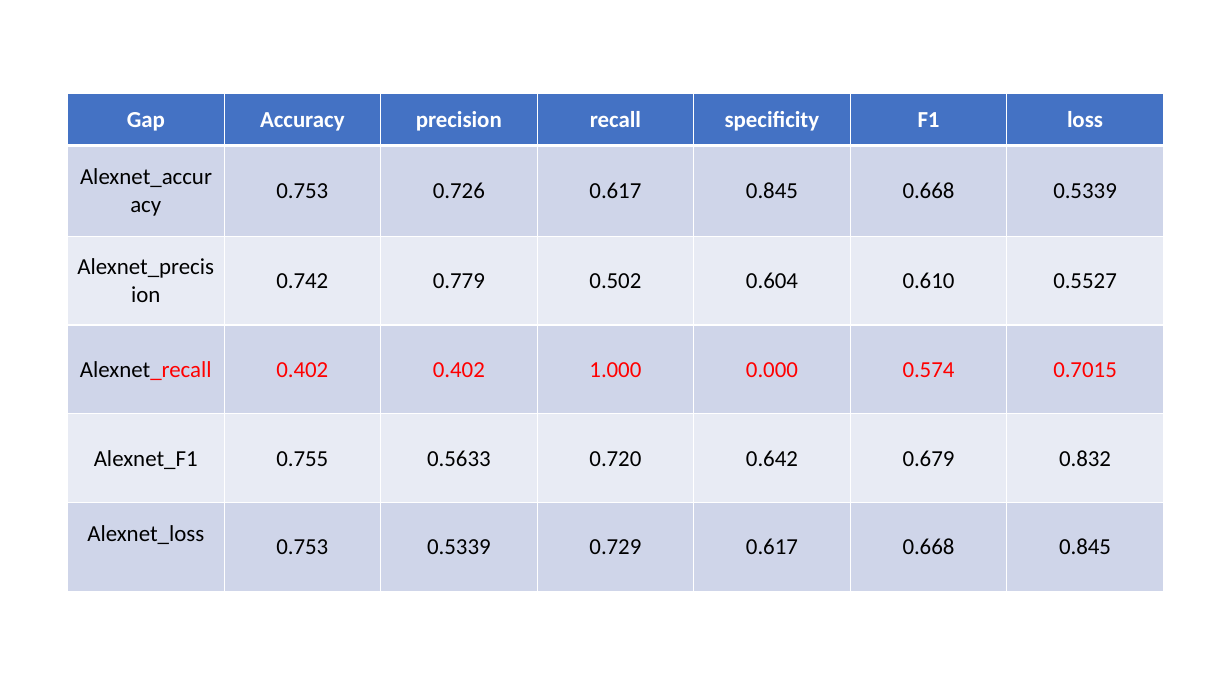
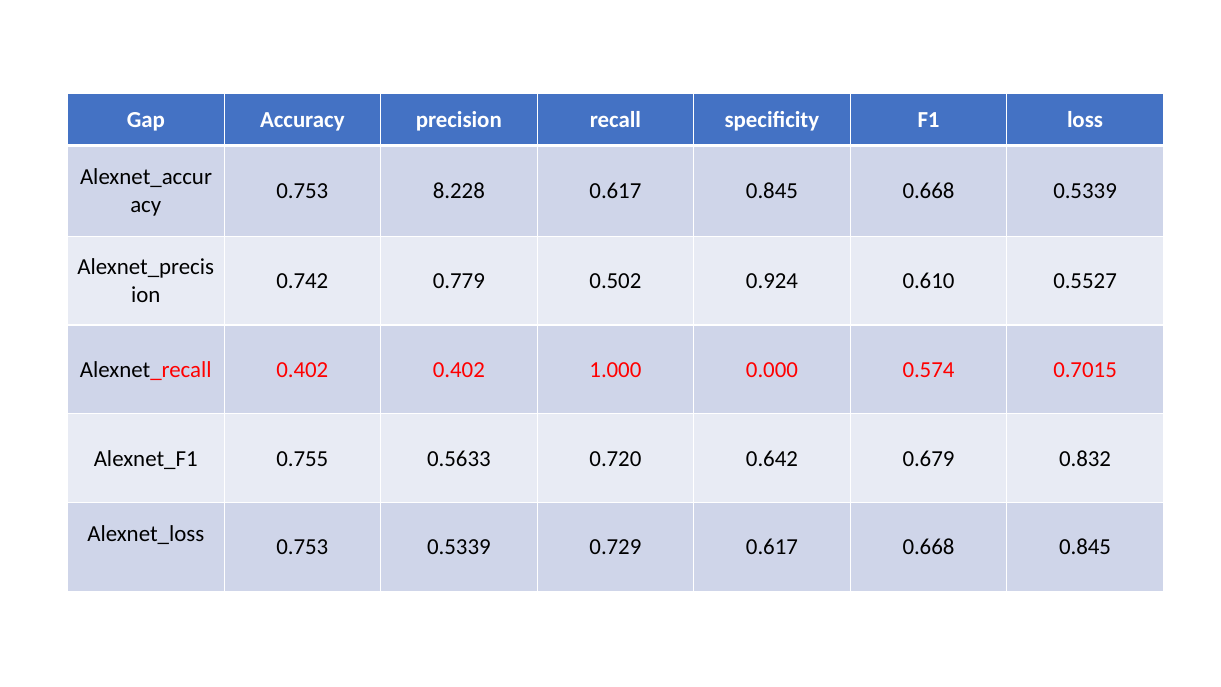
0.726: 0.726 -> 8.228
0.604: 0.604 -> 0.924
